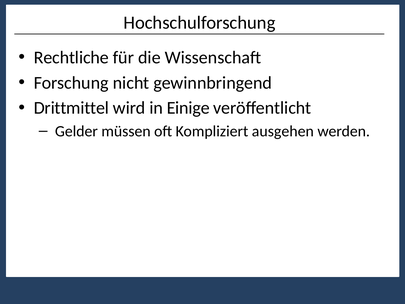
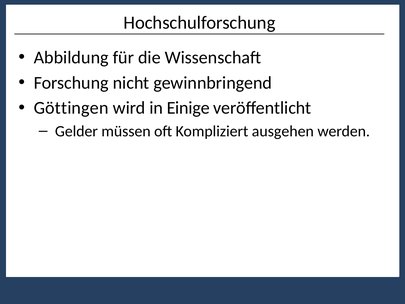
Rechtliche: Rechtliche -> Abbildung
Drittmittel: Drittmittel -> Göttingen
